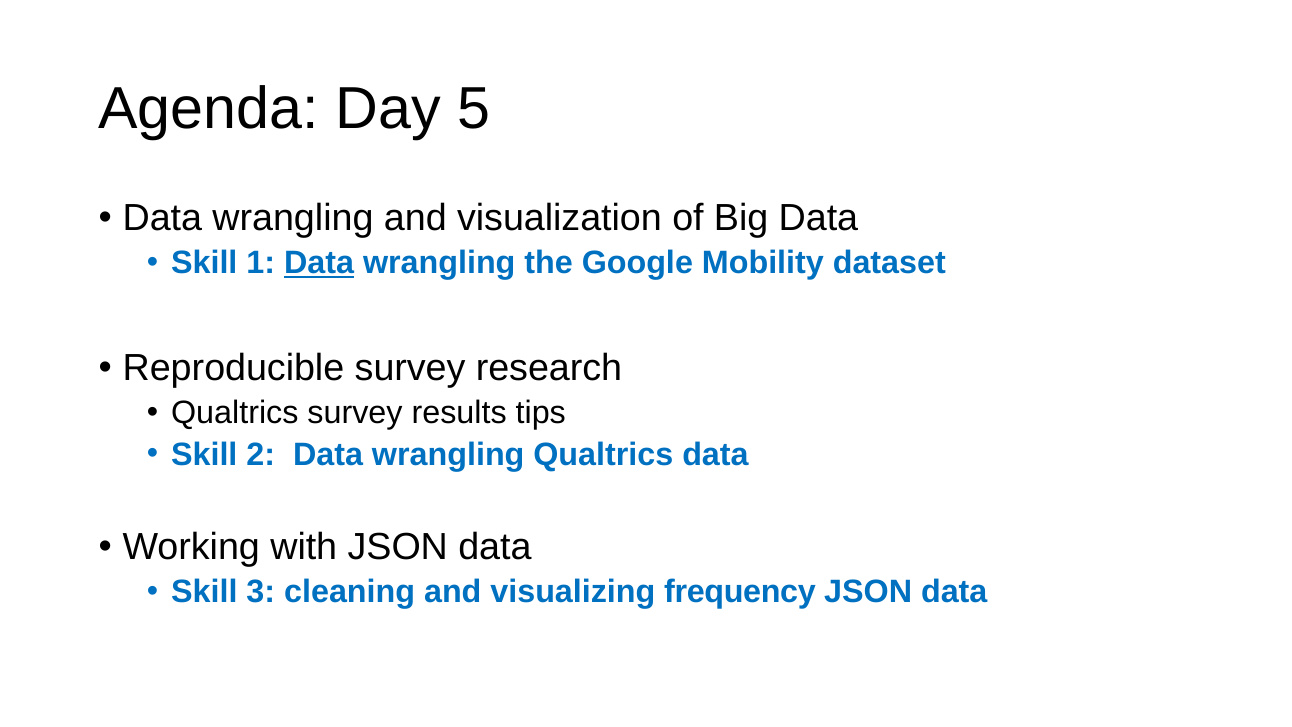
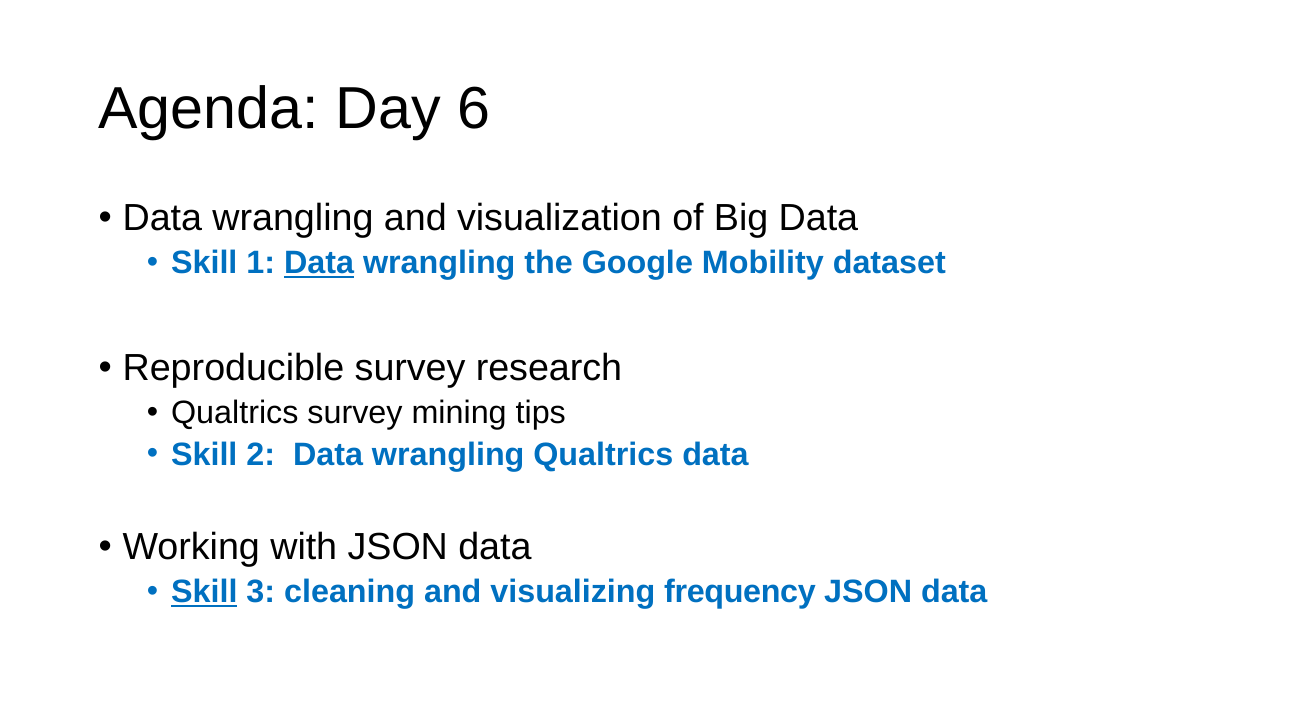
5: 5 -> 6
results: results -> mining
Skill at (204, 591) underline: none -> present
